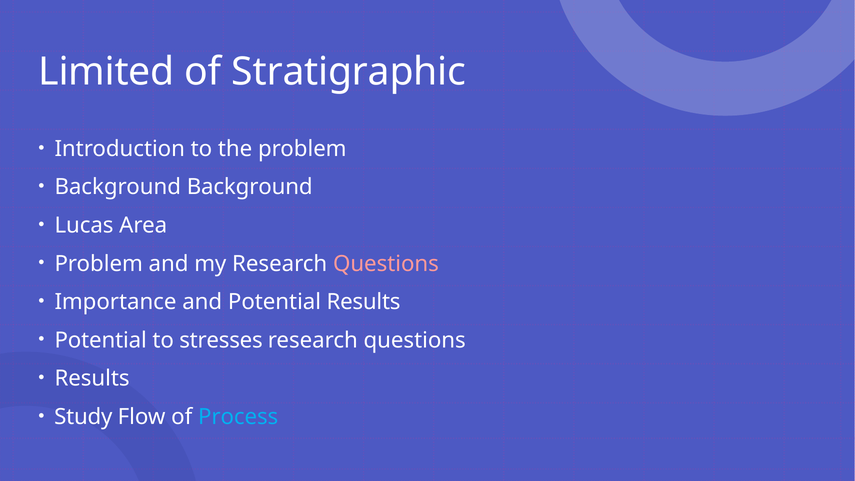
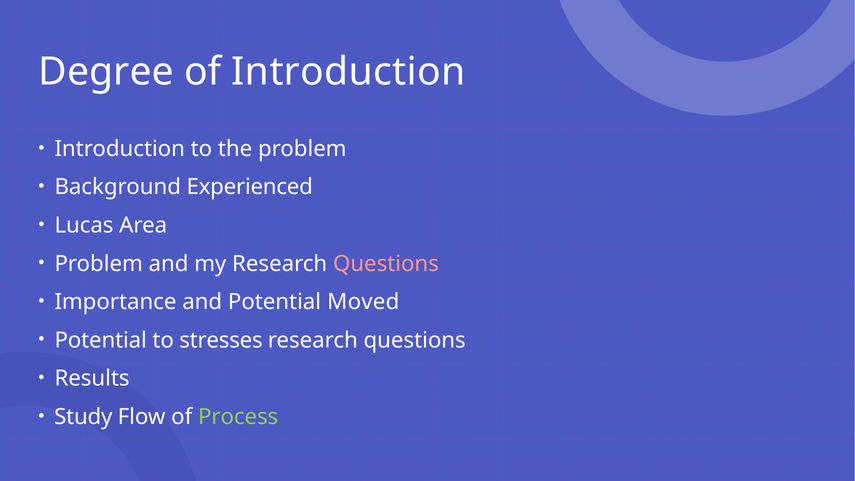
Limited: Limited -> Degree
of Stratigraphic: Stratigraphic -> Introduction
Background Background: Background -> Experienced
Potential Results: Results -> Moved
Process colour: light blue -> light green
